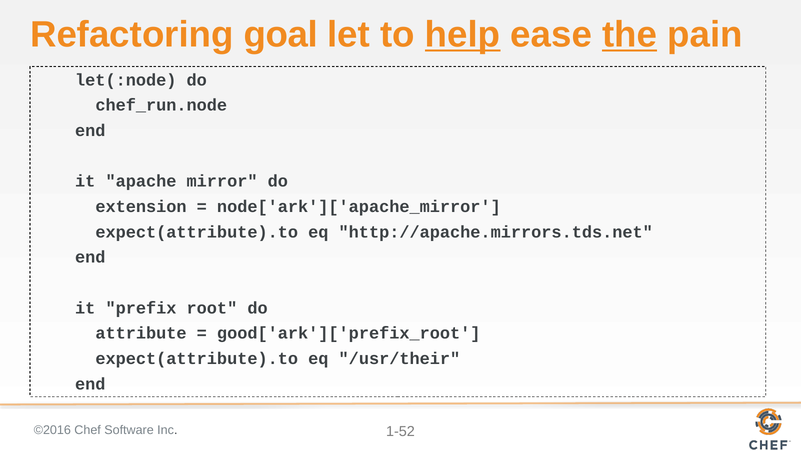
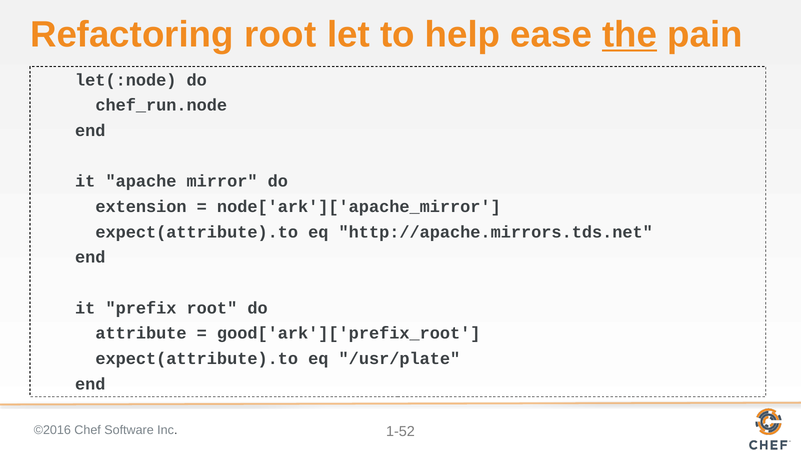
Refactoring goal: goal -> root
help underline: present -> none
/usr/their: /usr/their -> /usr/plate
